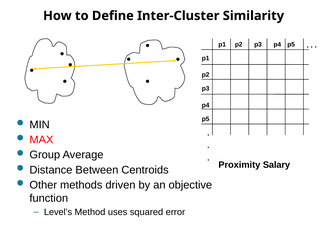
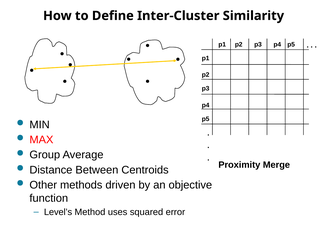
Salary: Salary -> Merge
